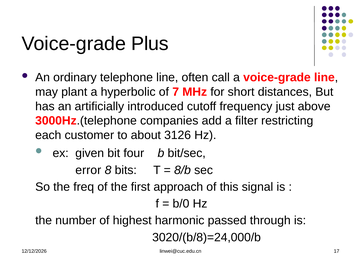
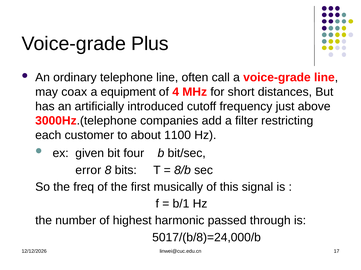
plant: plant -> coax
hyperbolic: hyperbolic -> equipment
7: 7 -> 4
3126: 3126 -> 1100
approach: approach -> musically
b/0: b/0 -> b/1
3020/(b/8)=24,000/b: 3020/(b/8)=24,000/b -> 5017/(b/8)=24,000/b
